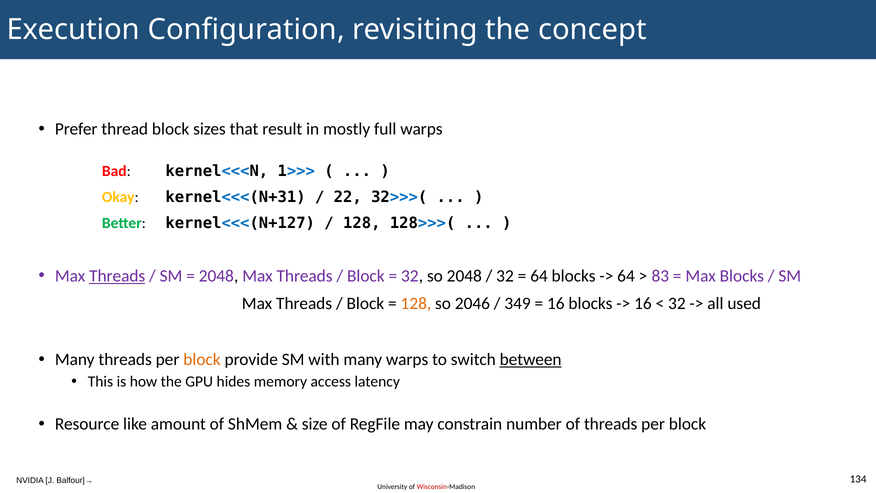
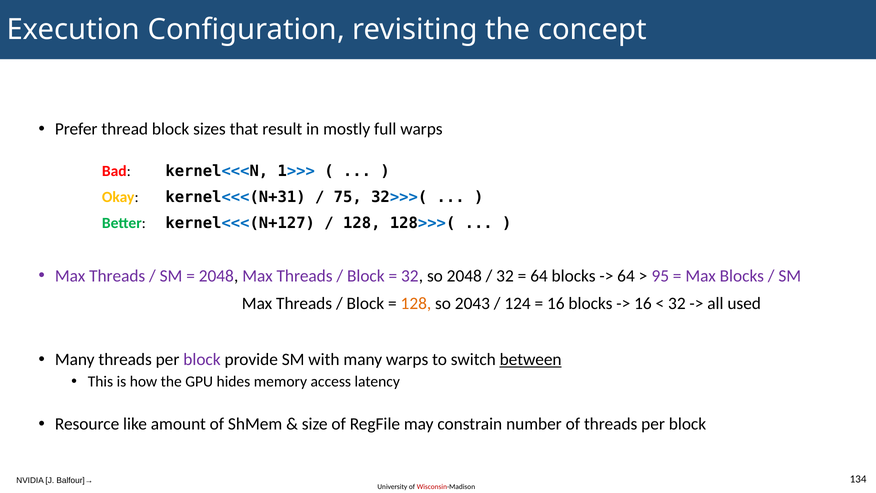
22: 22 -> 75
Threads at (117, 276) underline: present -> none
83: 83 -> 95
2046: 2046 -> 2043
349: 349 -> 124
block at (202, 359) colour: orange -> purple
